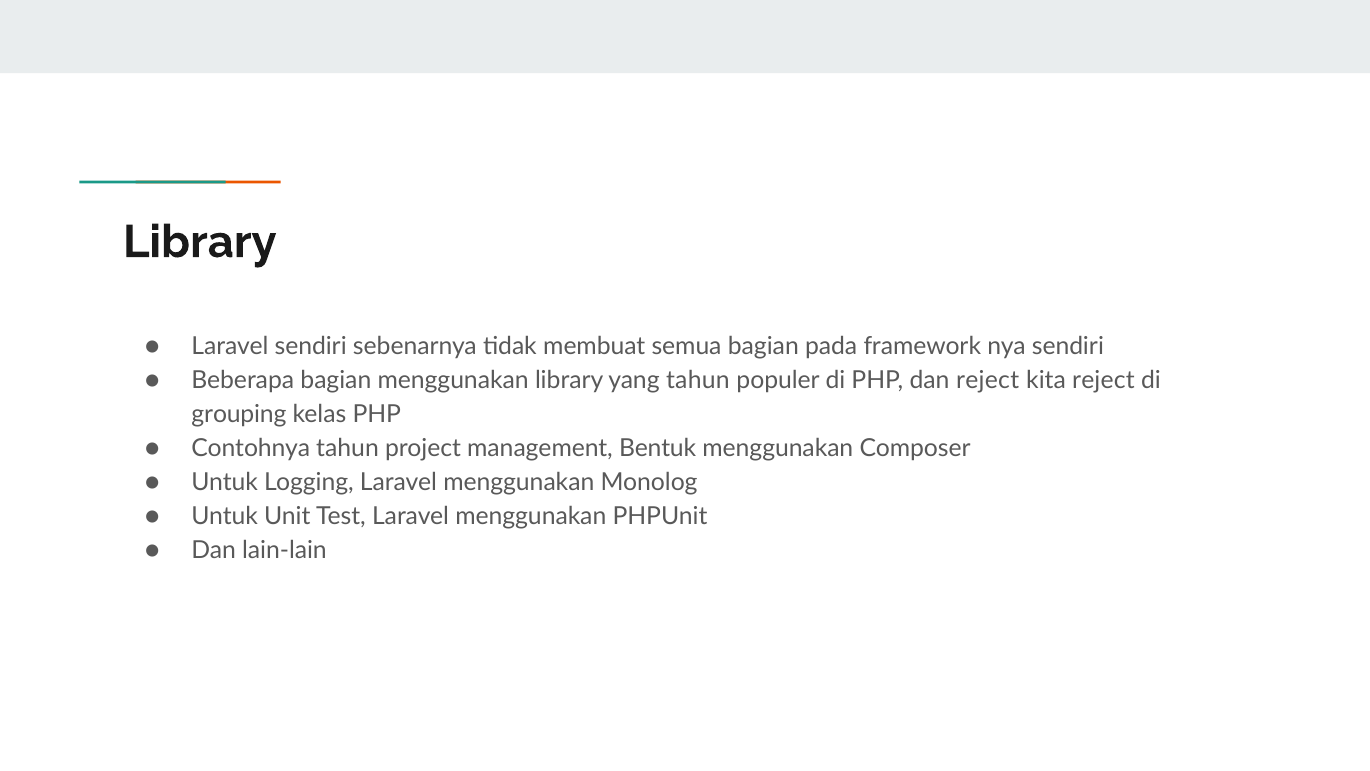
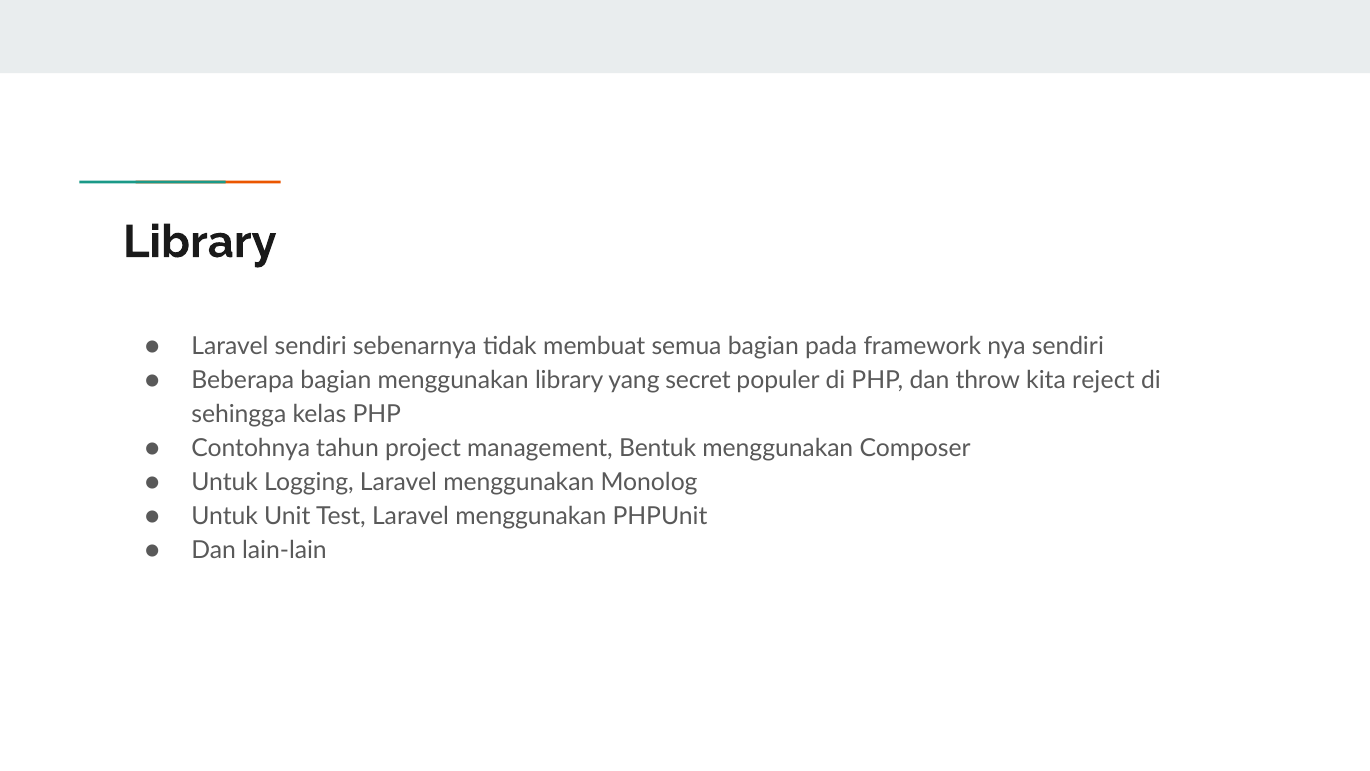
yang tahun: tahun -> secret
dan reject: reject -> throw
grouping: grouping -> sehingga
